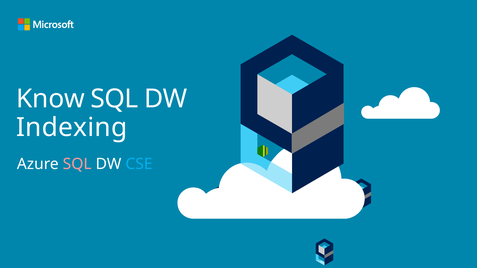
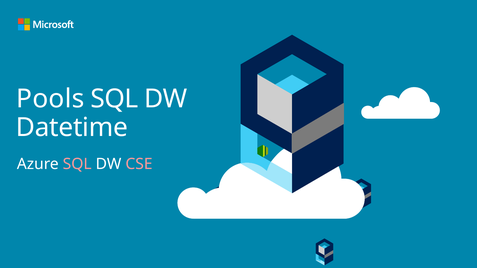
Know: Know -> Pools
Indexing: Indexing -> Datetime
CSE colour: light blue -> pink
